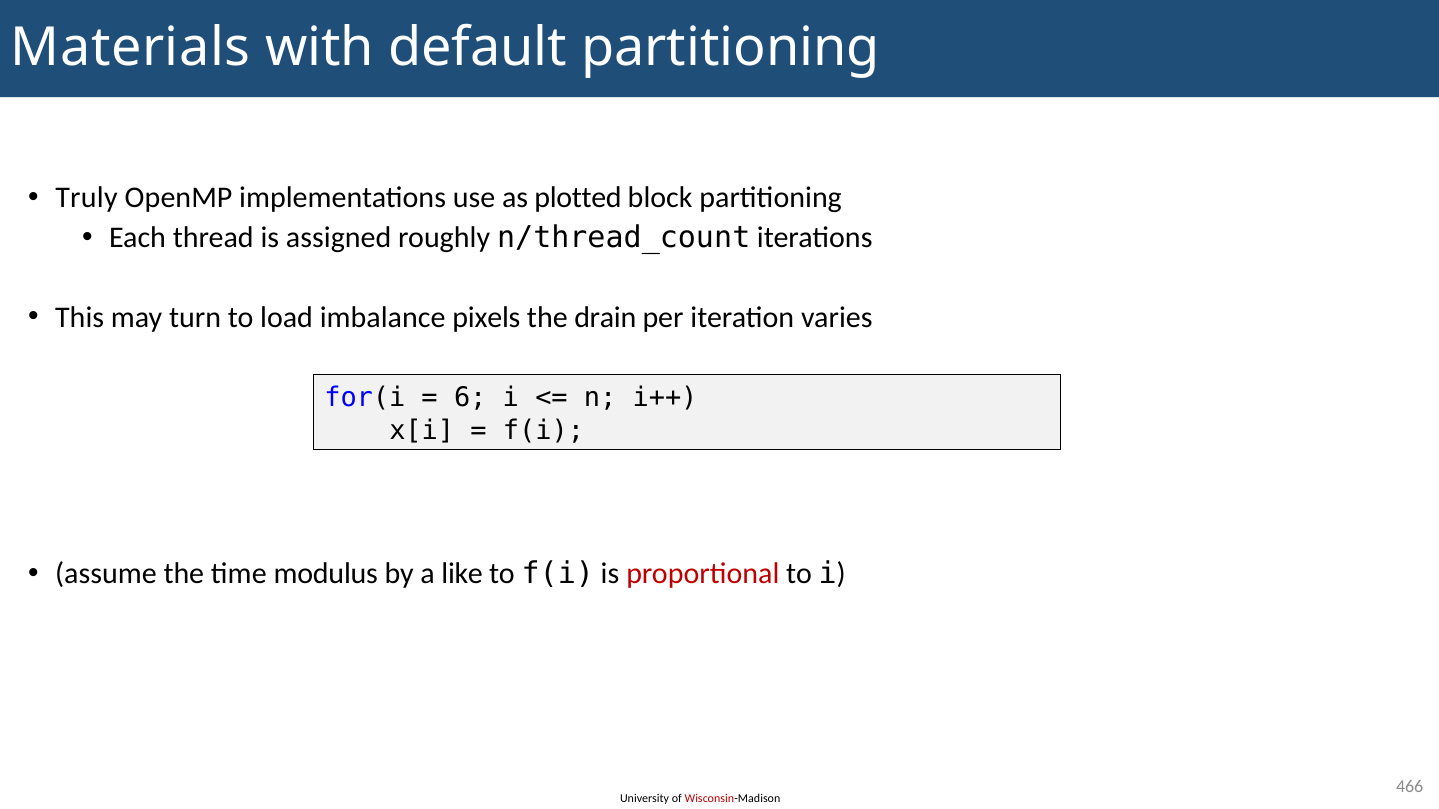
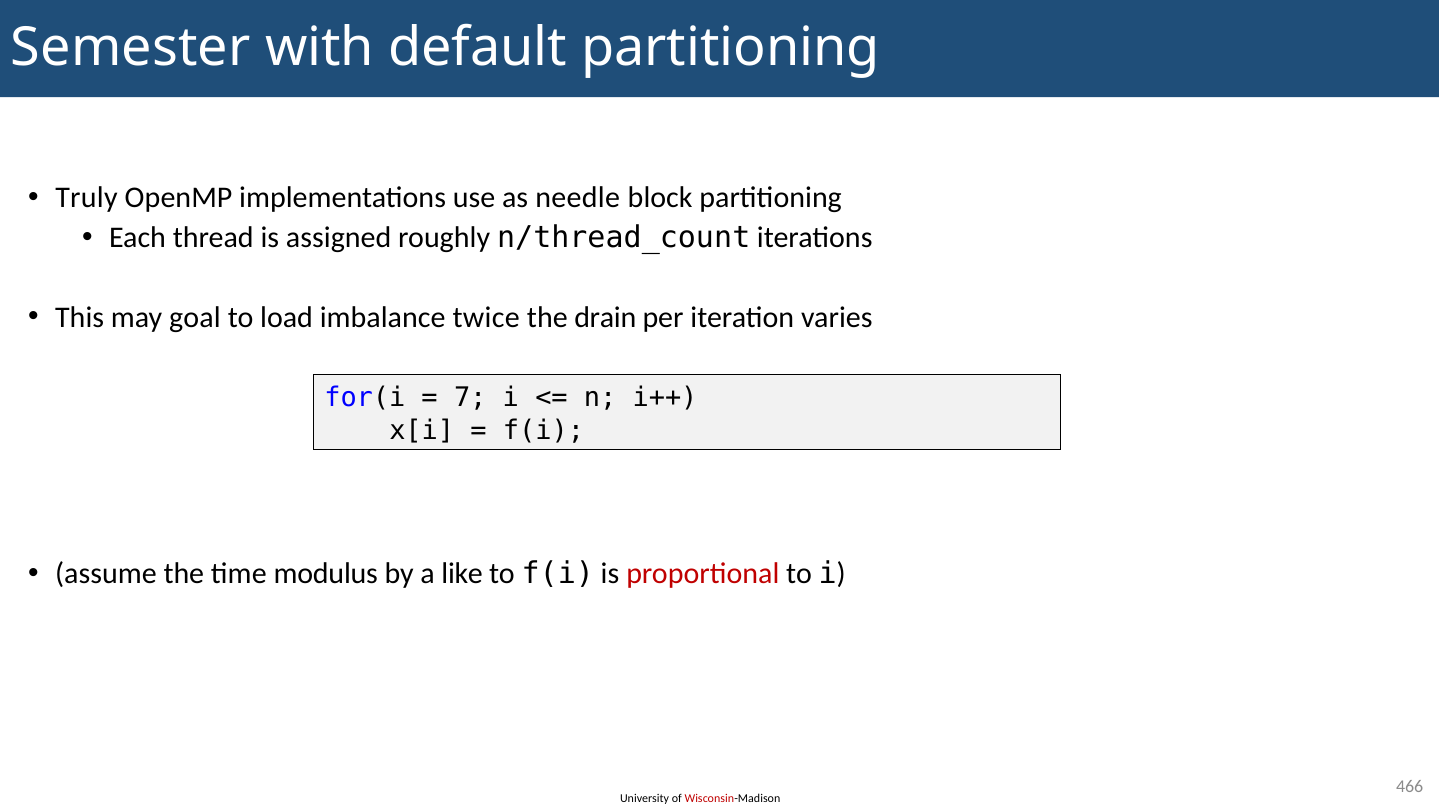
Materials: Materials -> Semester
plotted: plotted -> needle
turn: turn -> goal
pixels: pixels -> twice
6: 6 -> 7
